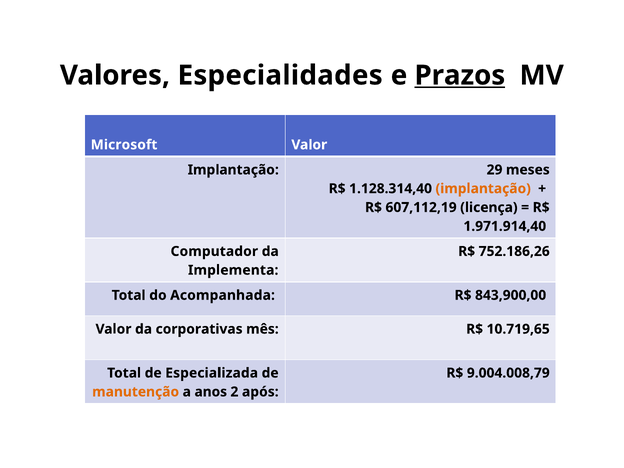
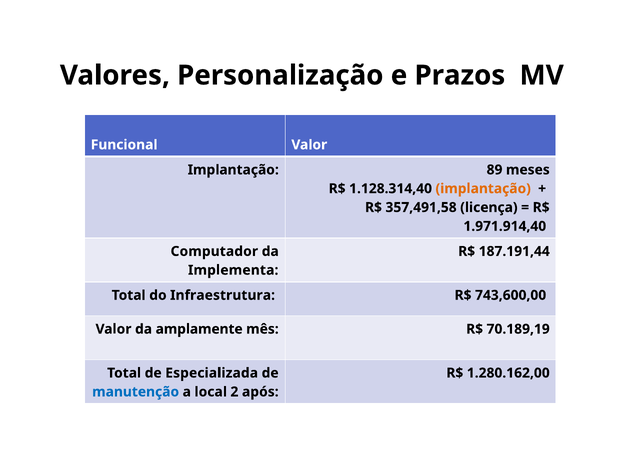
Especialidades: Especialidades -> Personalização
Prazos underline: present -> none
Microsoft: Microsoft -> Funcional
29: 29 -> 89
607,112,19: 607,112,19 -> 357,491,58
752.186,26: 752.186,26 -> 187.191,44
Acompanhada: Acompanhada -> Infraestrutura
843,900,00: 843,900,00 -> 743,600,00
corporativas: corporativas -> amplamente
10.719,65: 10.719,65 -> 70.189,19
9.004.008,79: 9.004.008,79 -> 1.280.162,00
manutenção colour: orange -> blue
anos: anos -> local
